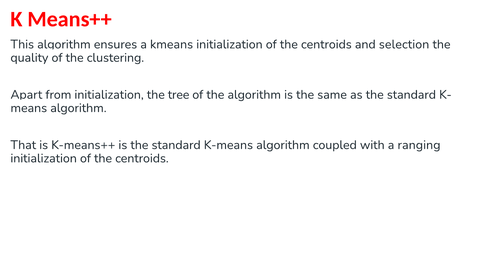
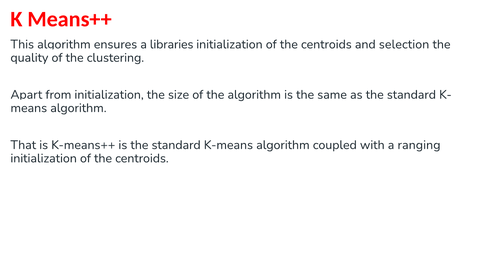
kmeans: kmeans -> libraries
tree: tree -> size
